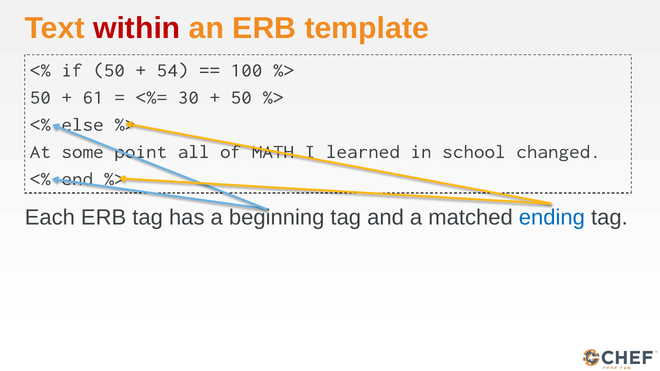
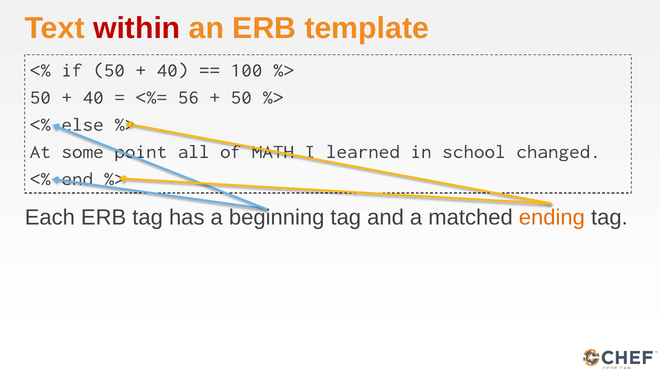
54 at (172, 70): 54 -> 40
61 at (93, 97): 61 -> 40
30: 30 -> 56
ending colour: blue -> orange
